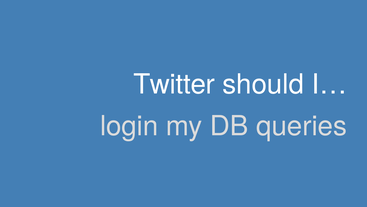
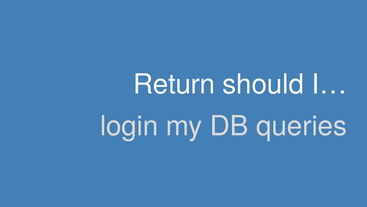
Twitter: Twitter -> Return
